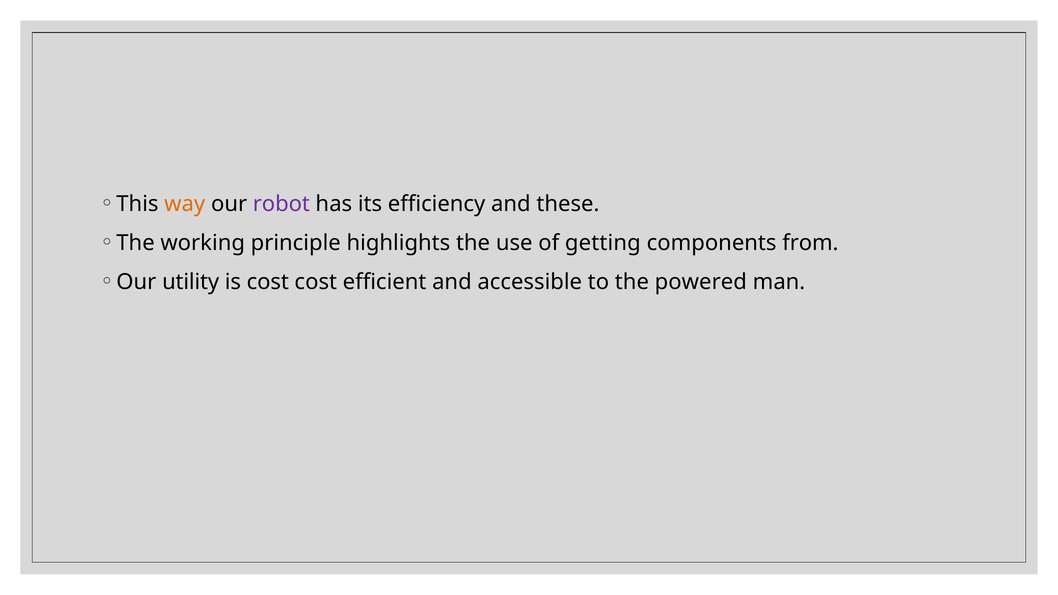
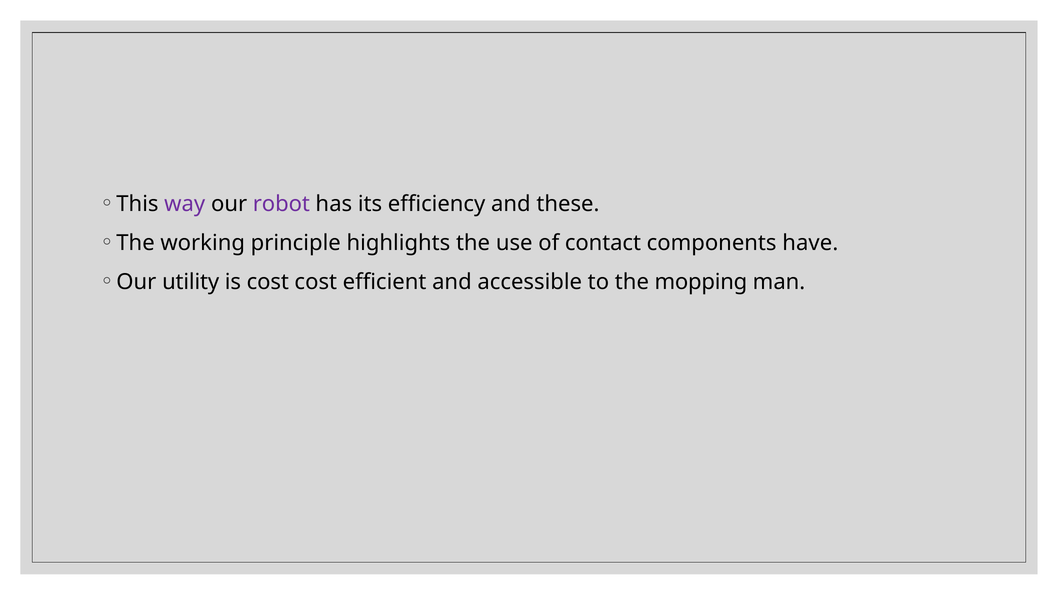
way colour: orange -> purple
getting: getting -> contact
from: from -> have
powered: powered -> mopping
